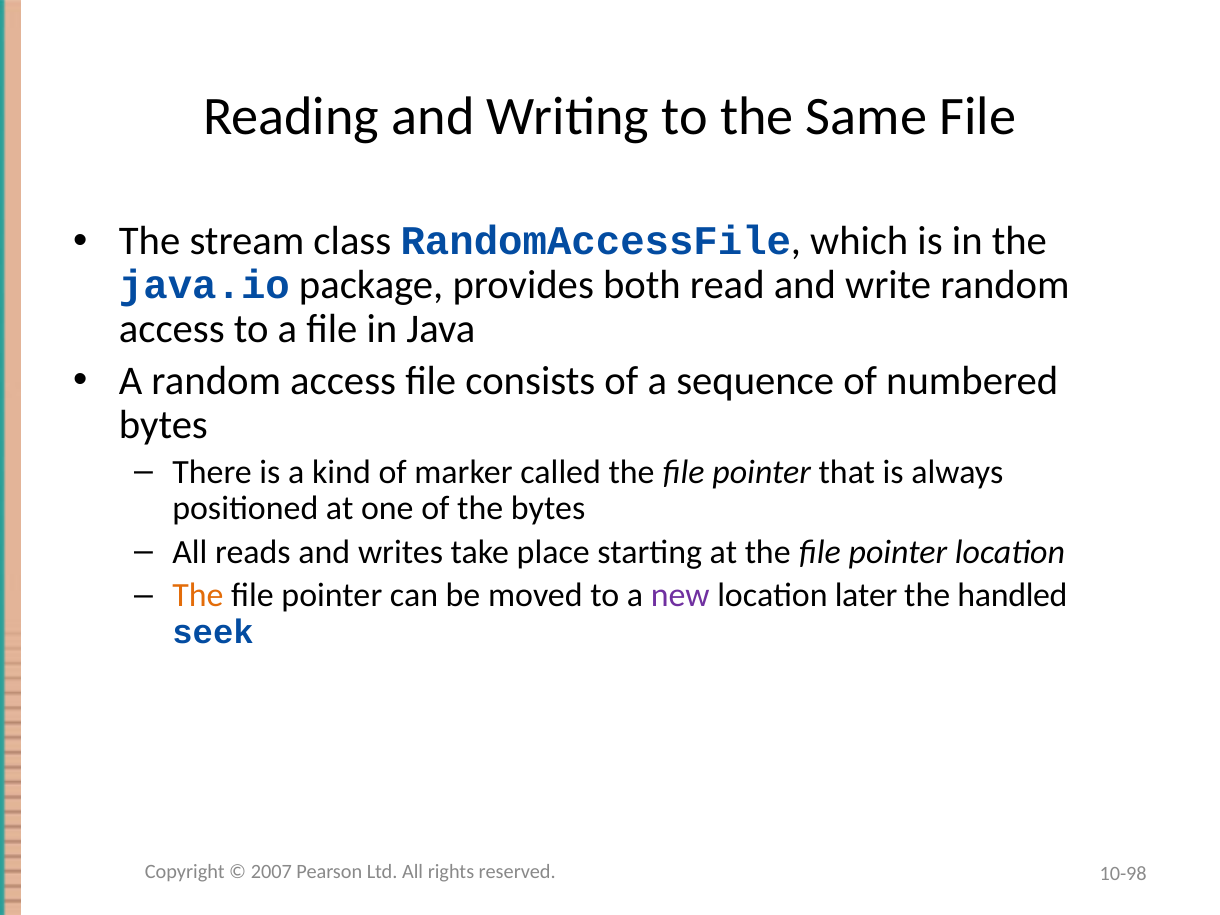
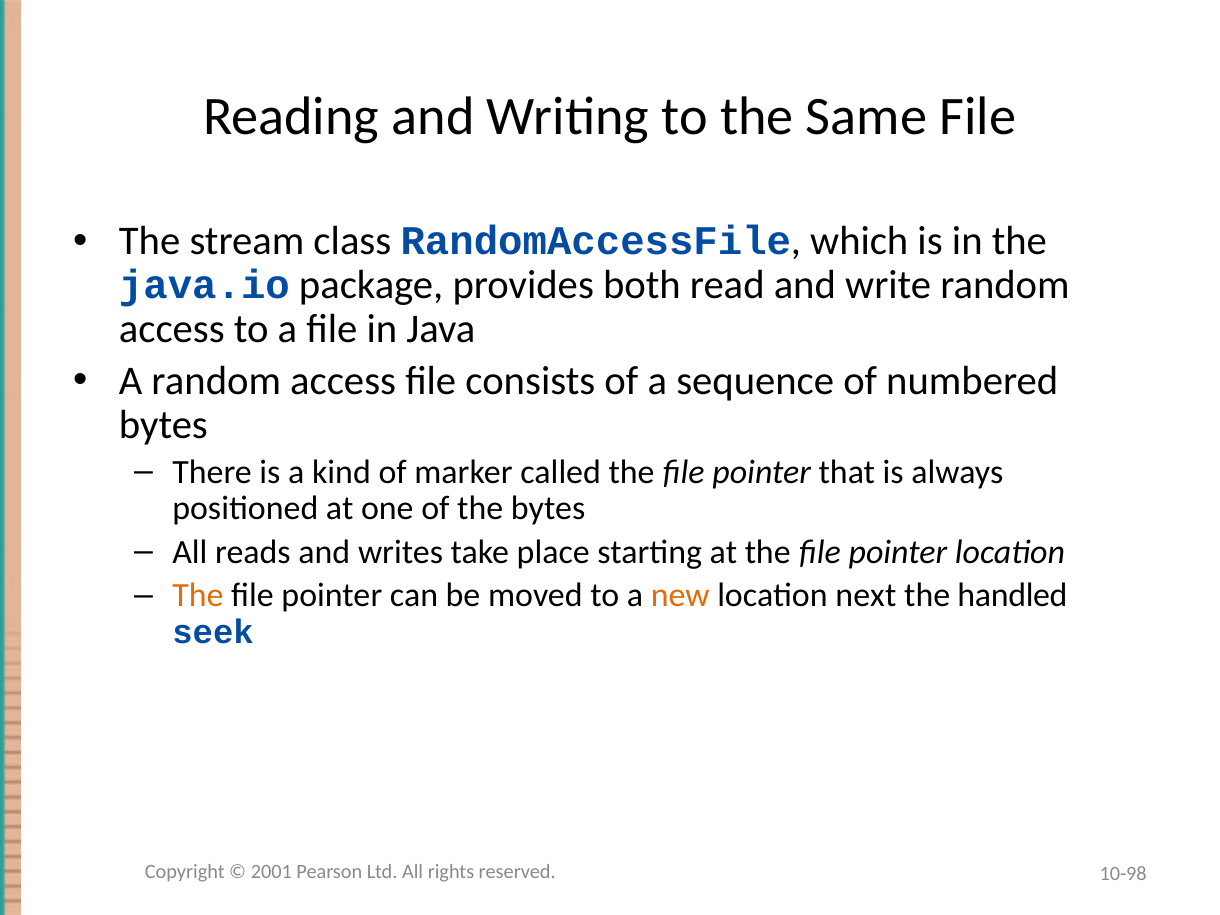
new colour: purple -> orange
later: later -> next
2007: 2007 -> 2001
